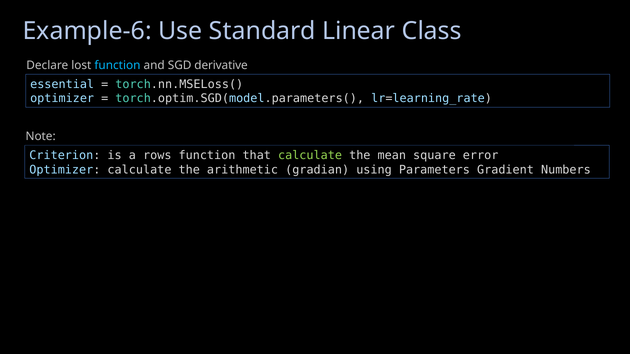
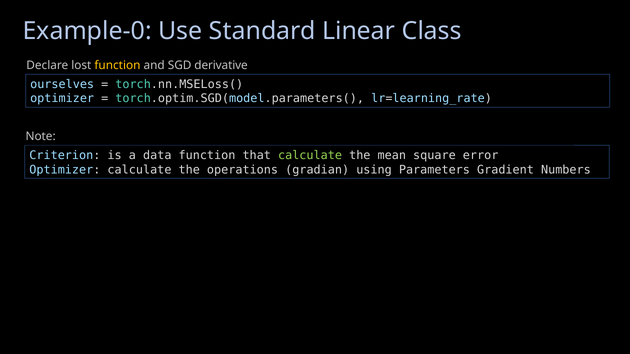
Example-6: Example-6 -> Example-0
function at (117, 65) colour: light blue -> yellow
essential: essential -> ourselves
rows: rows -> data
arithmetic: arithmetic -> operations
